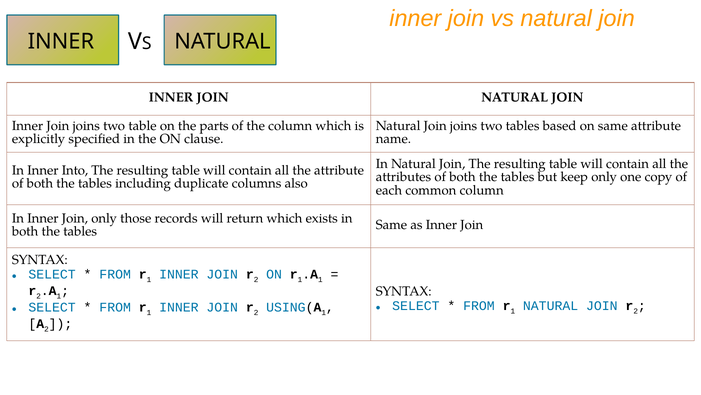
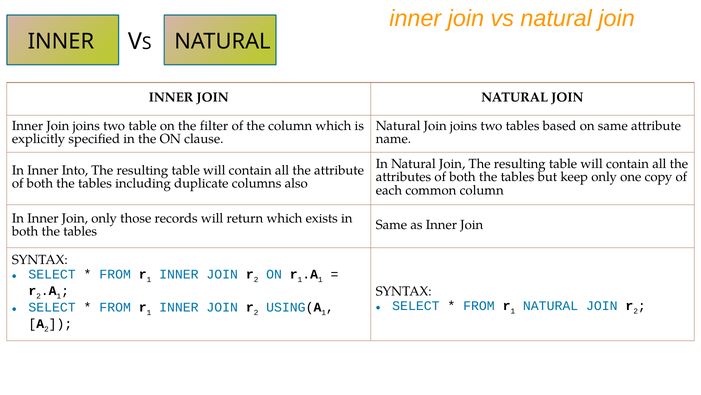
parts: parts -> filter
